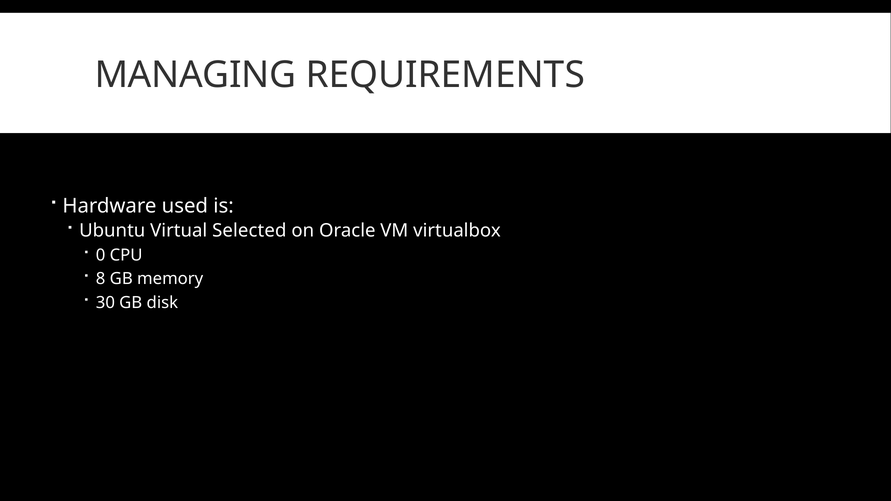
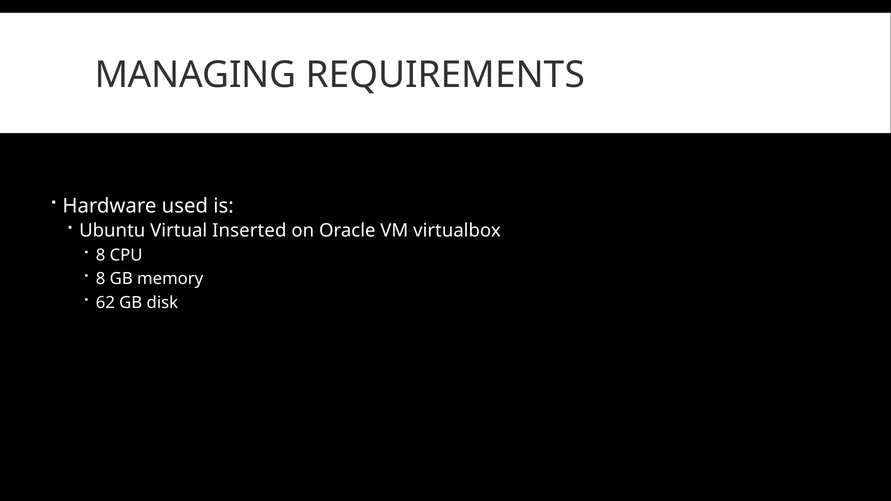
Selected: Selected -> Inserted
0 at (101, 255): 0 -> 8
30: 30 -> 62
